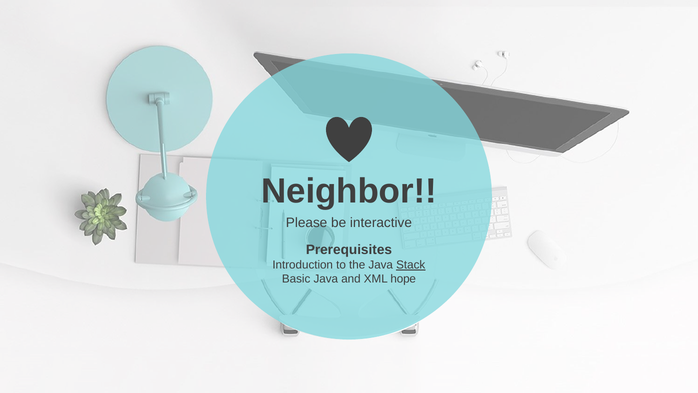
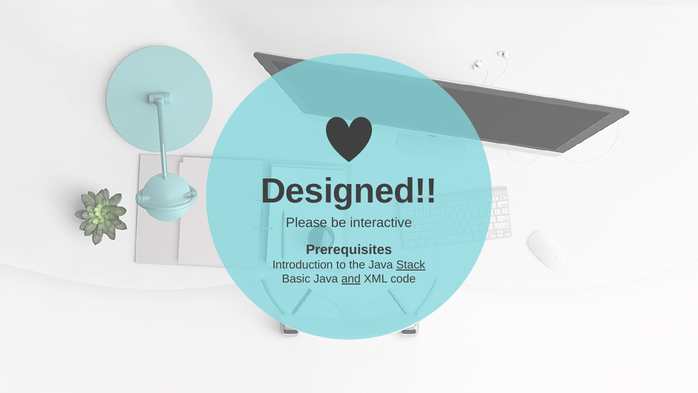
Neighbor: Neighbor -> Designed
and underline: none -> present
hope: hope -> code
